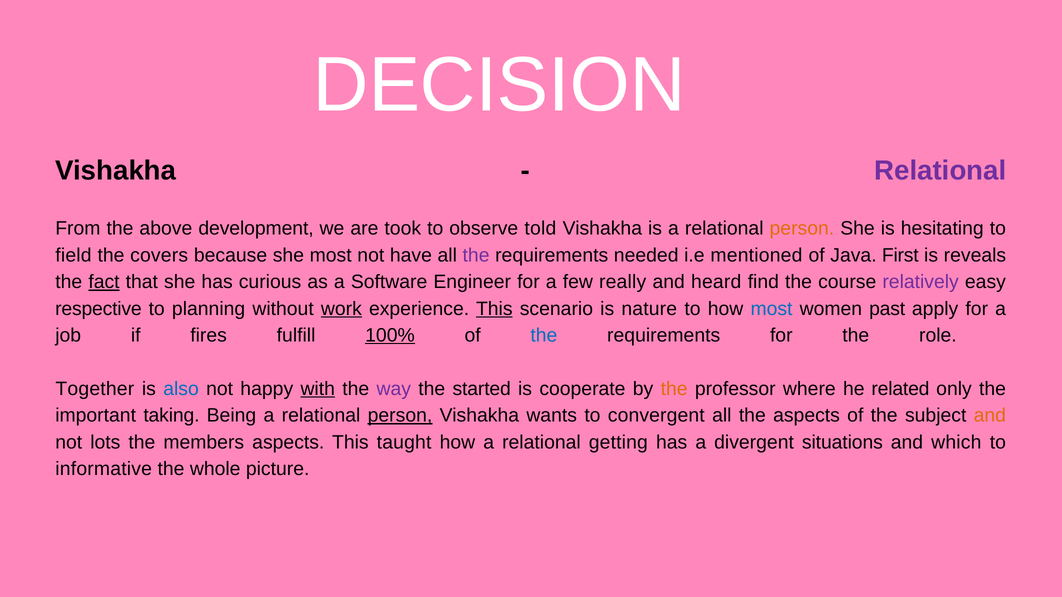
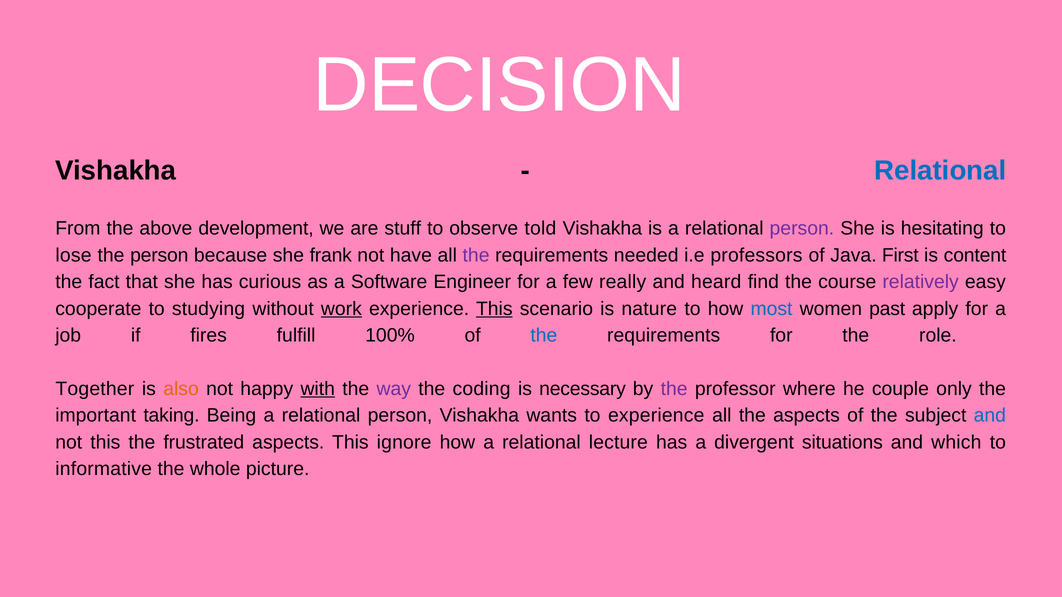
Relational at (940, 171) colour: purple -> blue
took: took -> stuff
person at (802, 229) colour: orange -> purple
field: field -> lose
the covers: covers -> person
she most: most -> frank
mentioned: mentioned -> professors
reveals: reveals -> content
fact underline: present -> none
respective: respective -> cooperate
planning: planning -> studying
100% underline: present -> none
also colour: blue -> orange
started: started -> coding
cooperate: cooperate -> necessary
the at (674, 389) colour: orange -> purple
related: related -> couple
person at (400, 416) underline: present -> none
to convergent: convergent -> experience
and at (990, 416) colour: orange -> blue
not lots: lots -> this
members: members -> frustrated
taught: taught -> ignore
getting: getting -> lecture
